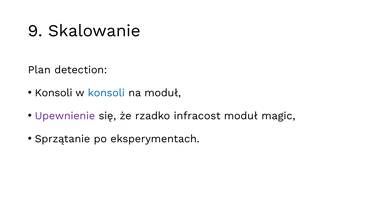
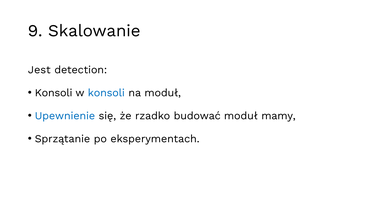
Plan: Plan -> Jest
Upewnienie colour: purple -> blue
infracost: infracost -> budować
magic: magic -> mamy
